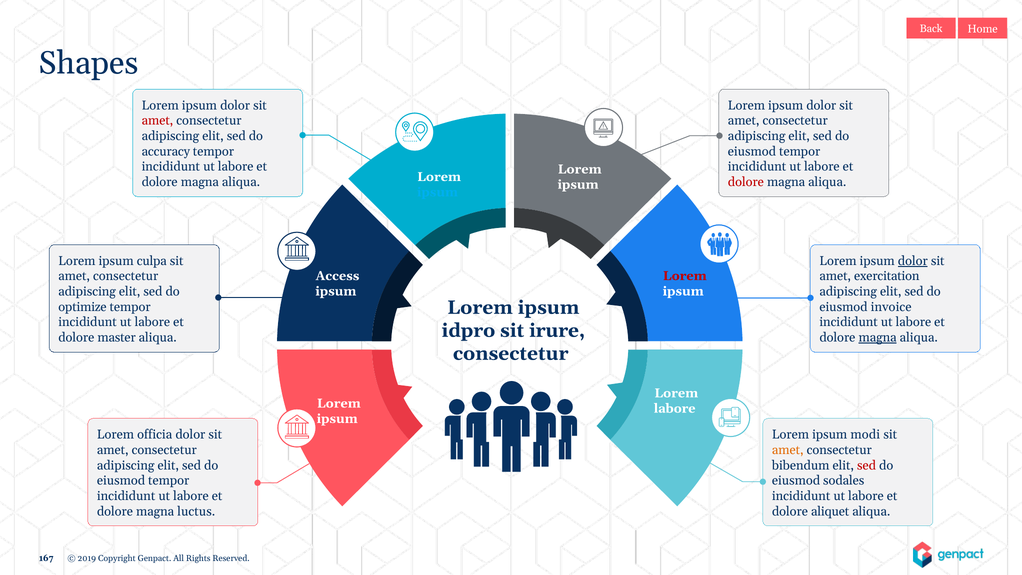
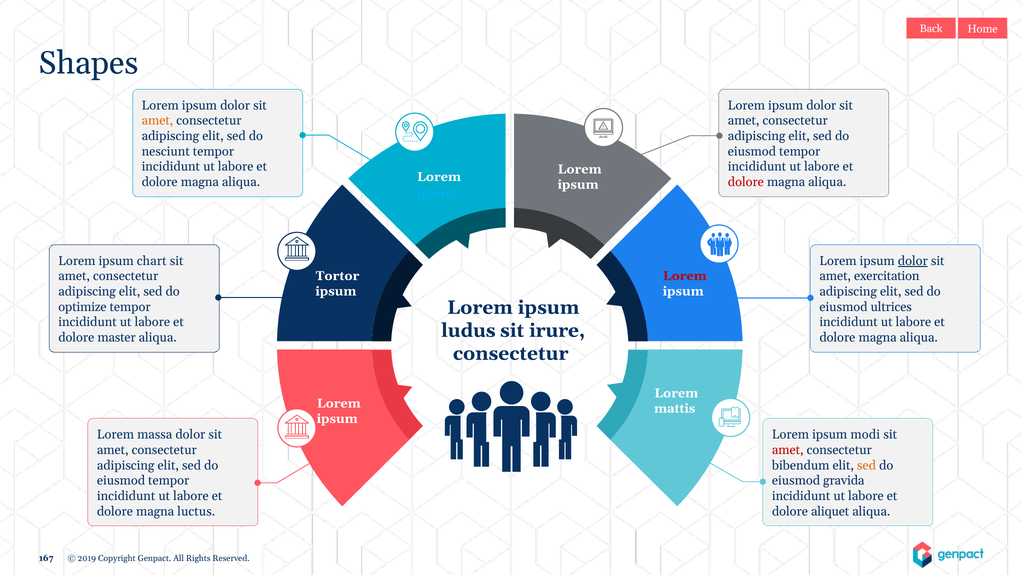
amet at (157, 121) colour: red -> orange
accuracy: accuracy -> nesciunt
culpa: culpa -> chart
Access: Access -> Tortor
invoice: invoice -> ultrices
idpro: idpro -> ludus
magna at (878, 338) underline: present -> none
labore at (675, 408): labore -> mattis
officia: officia -> massa
amet at (788, 450) colour: orange -> red
sed at (867, 465) colour: red -> orange
sodales: sodales -> gravida
